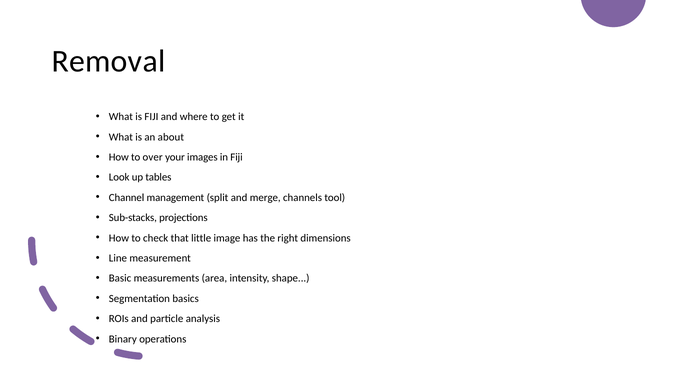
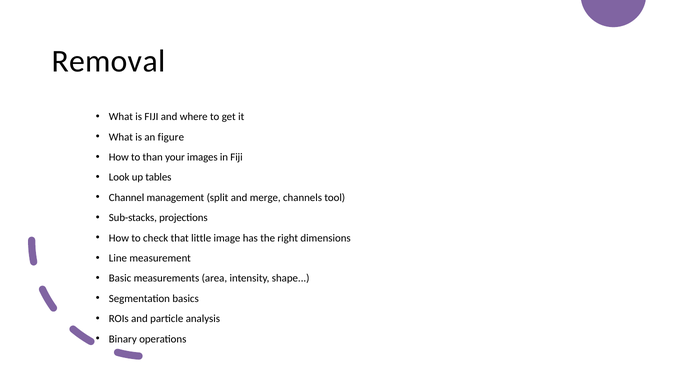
about: about -> figure
over: over -> than
